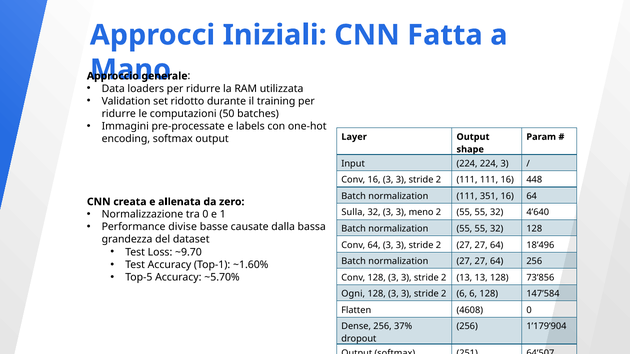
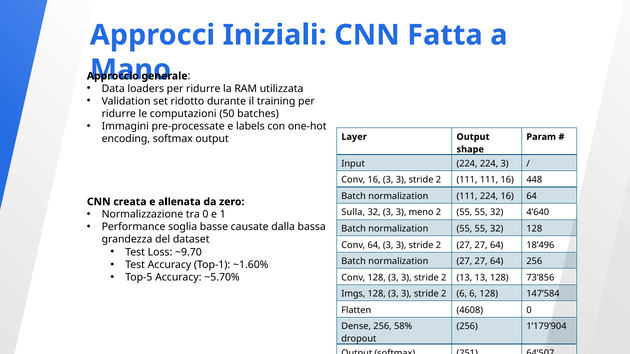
111 351: 351 -> 224
divise: divise -> soglia
Ogni: Ogni -> Imgs
37%: 37% -> 58%
